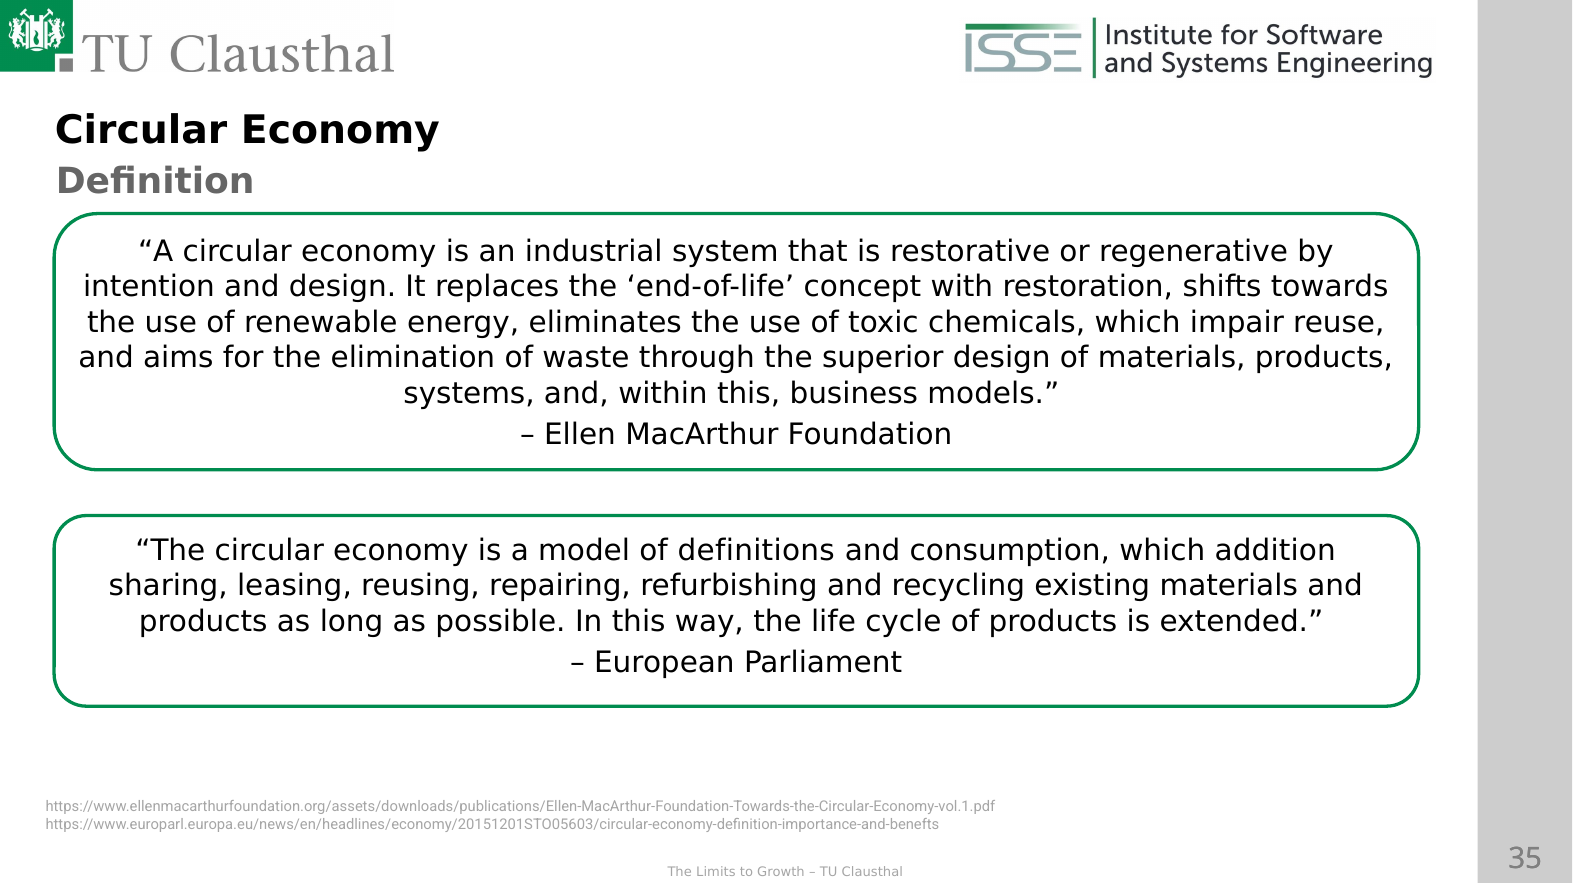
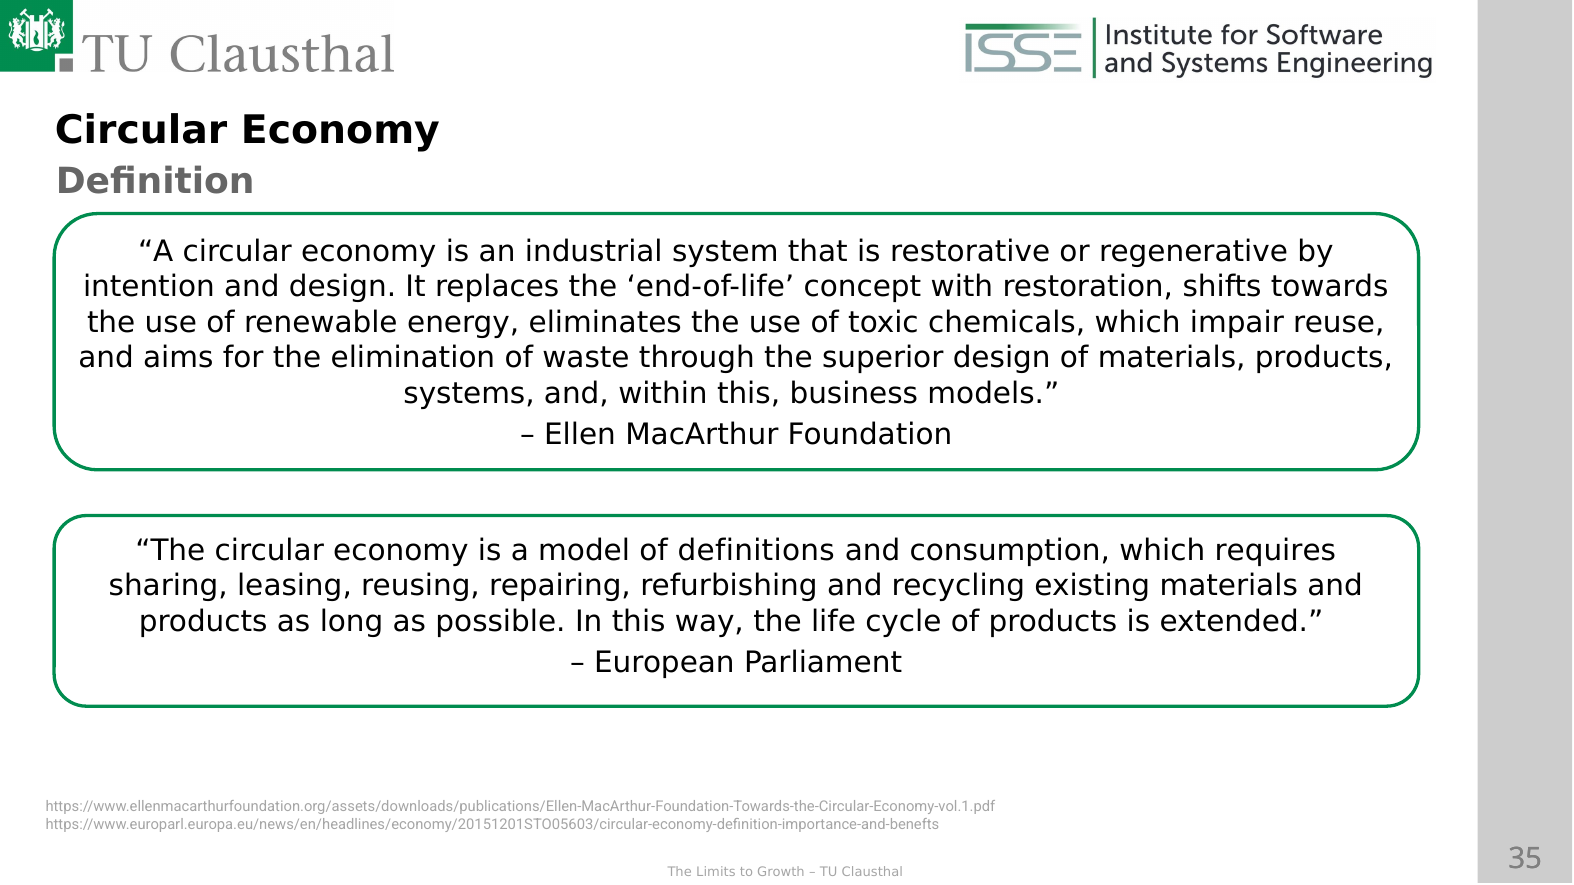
addition: addition -> requires
